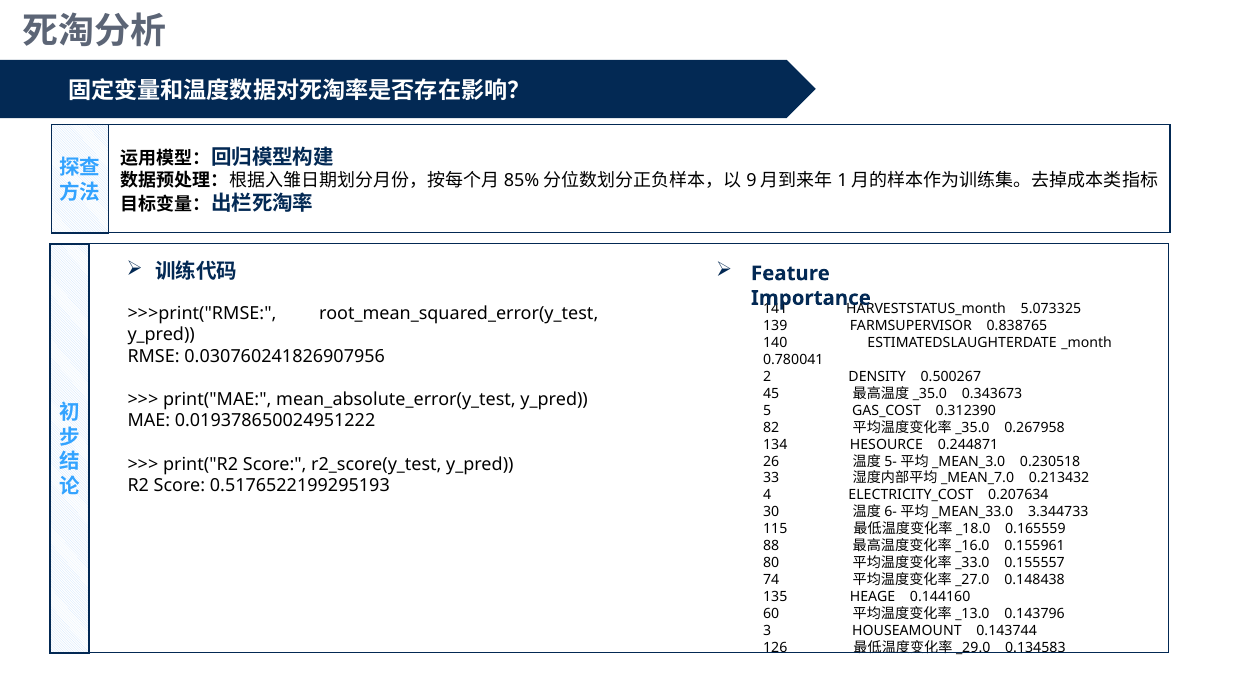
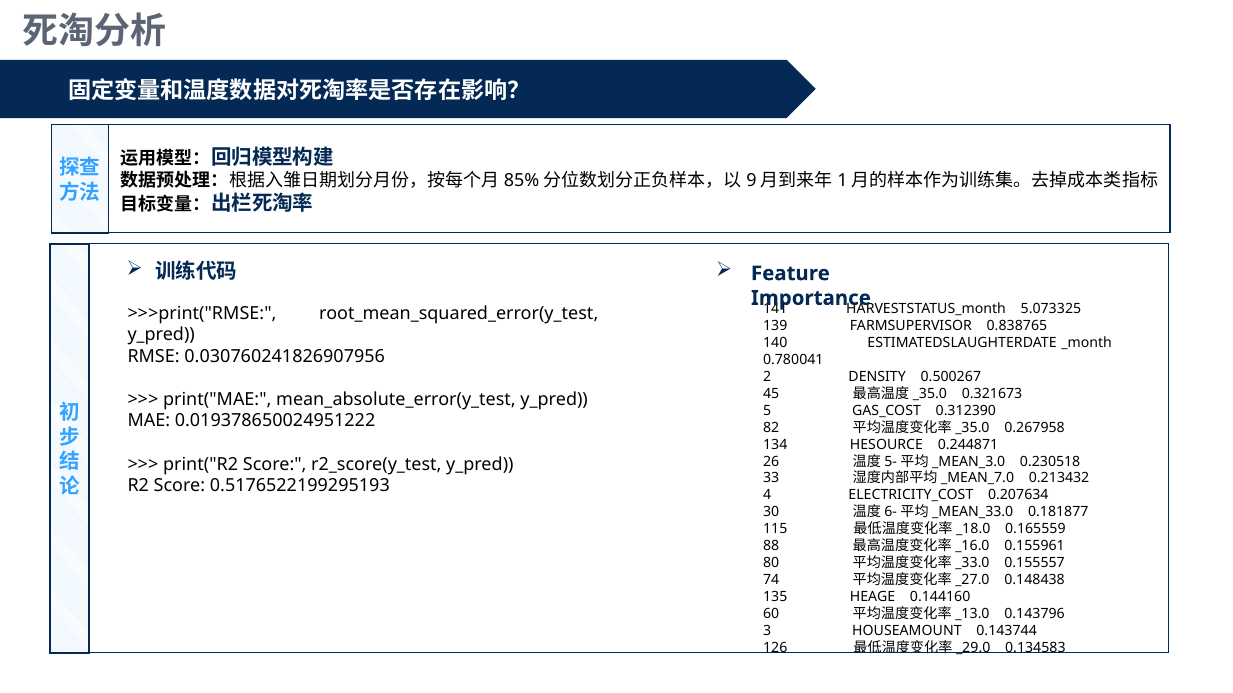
0.343673: 0.343673 -> 0.321673
3.344733: 3.344733 -> 0.181877
